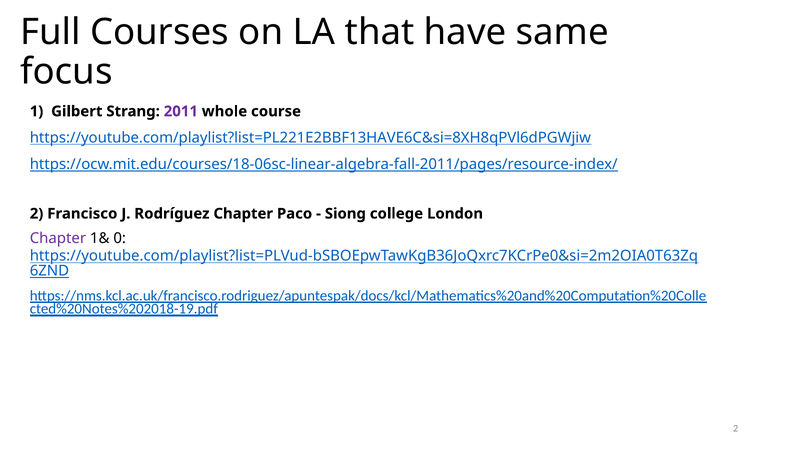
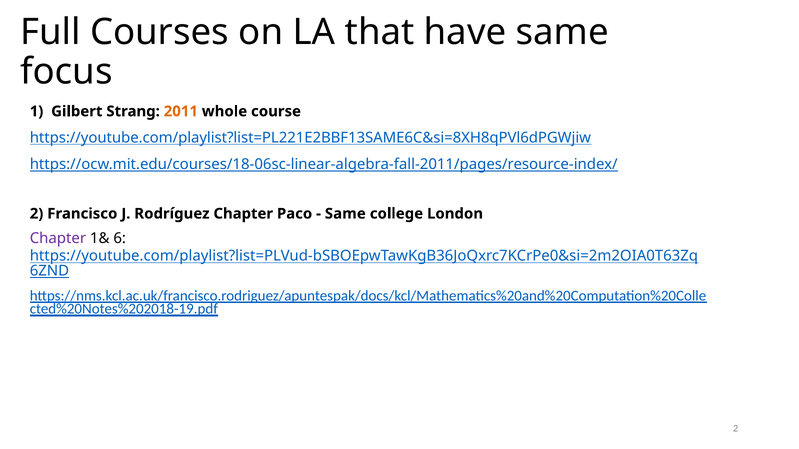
2011 colour: purple -> orange
https://youtube.com/playlist?list=PL221E2BBF13HAVE6C&si=8XH8qPVl6dPGWjiw: https://youtube.com/playlist?list=PL221E2BBF13HAVE6C&si=8XH8qPVl6dPGWjiw -> https://youtube.com/playlist?list=PL221E2BBF13SAME6C&si=8XH8qPVl6dPGWjiw
Siong at (345, 214): Siong -> Same
0: 0 -> 6
